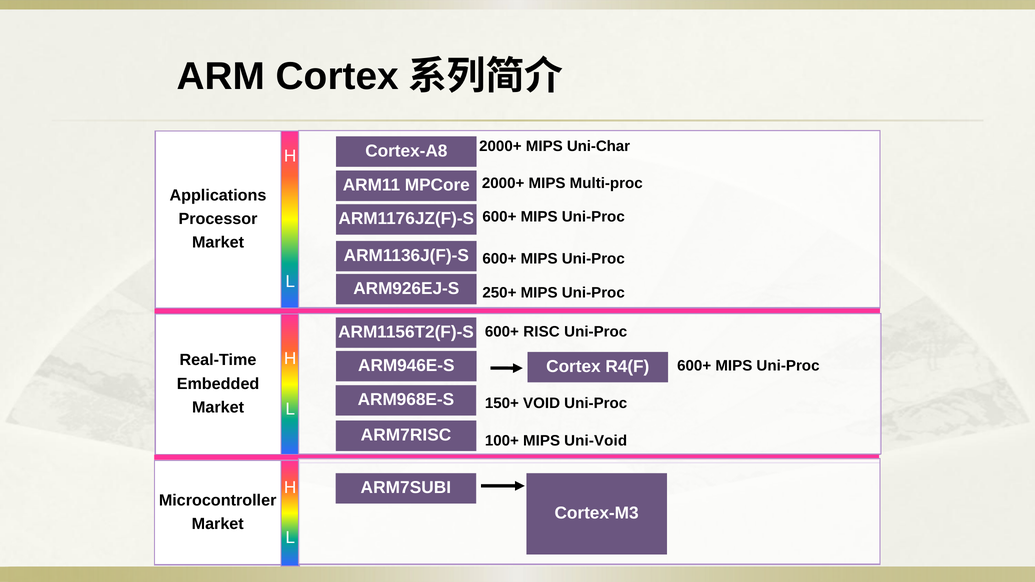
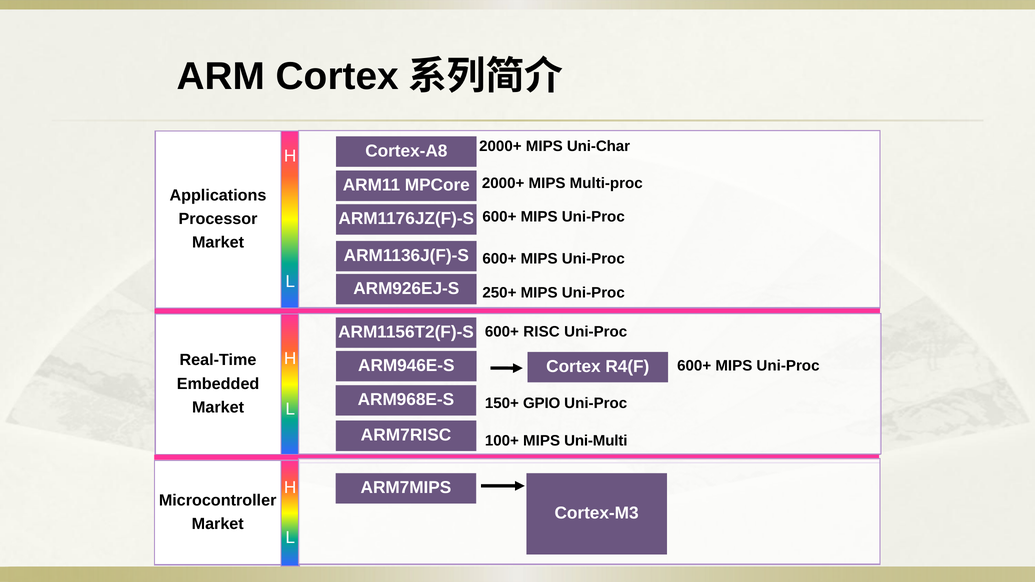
VOID: VOID -> GPIO
Uni-Void: Uni-Void -> Uni-Multi
ARM7SUBI: ARM7SUBI -> ARM7MIPS
